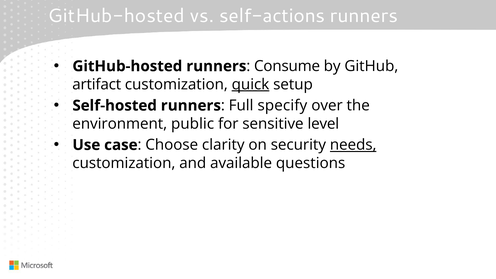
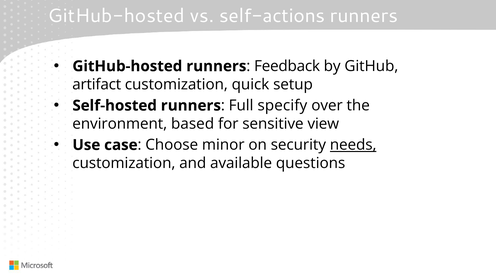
Consume: Consume -> Feedback
quick underline: present -> none
public: public -> based
level: level -> view
clarity: clarity -> minor
